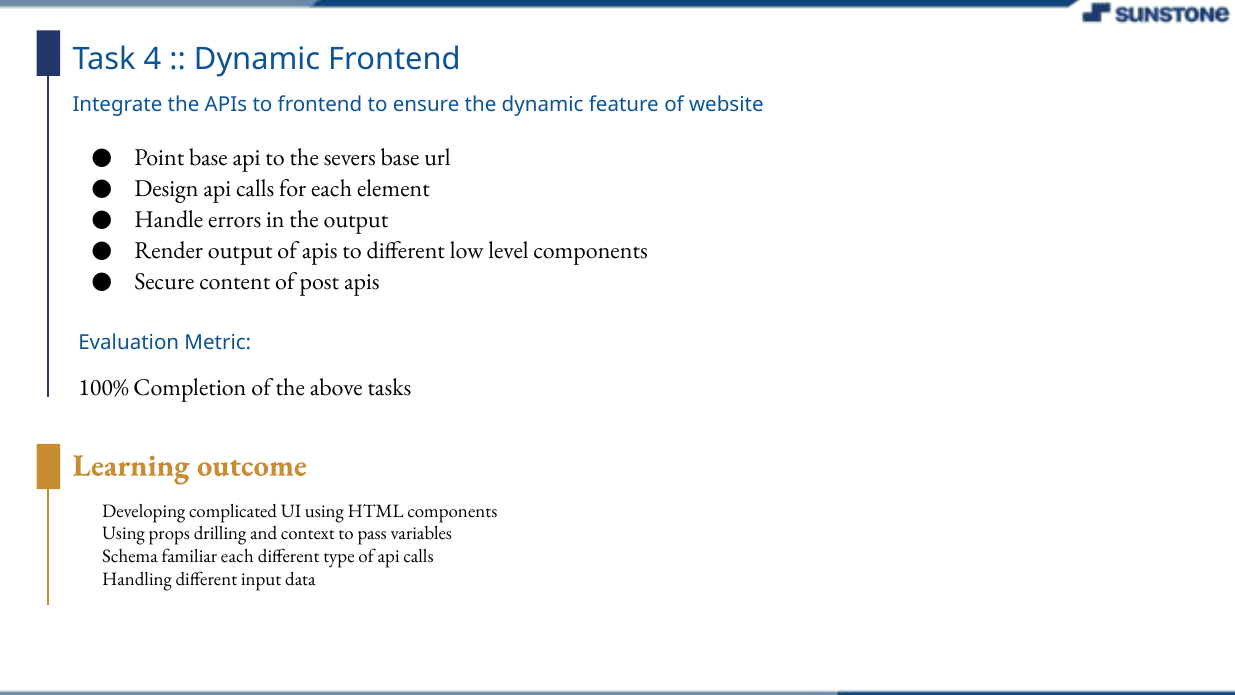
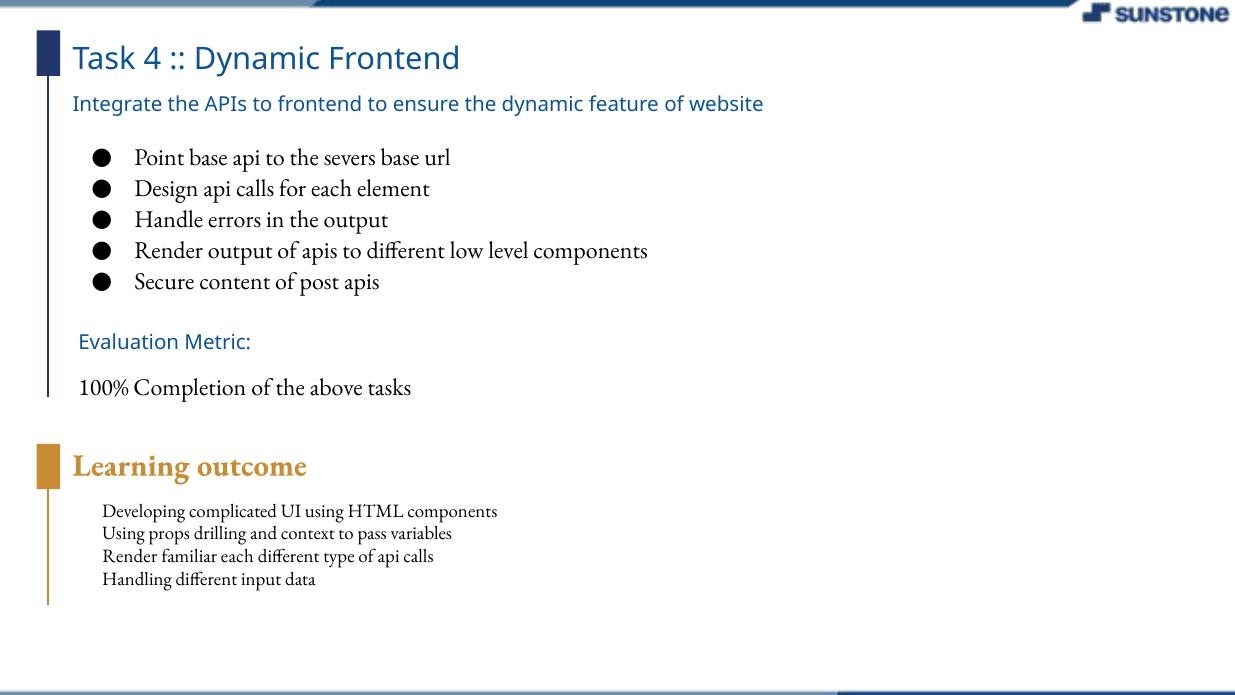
Schema at (130, 556): Schema -> Render
